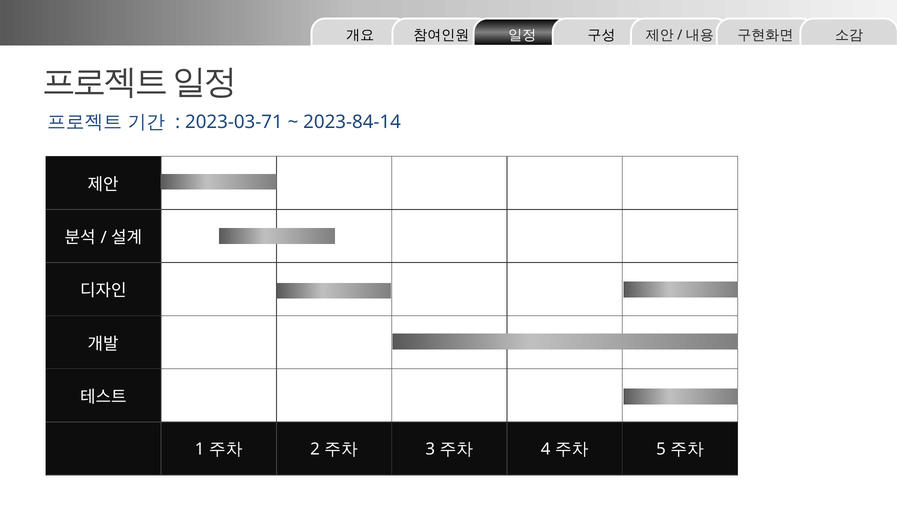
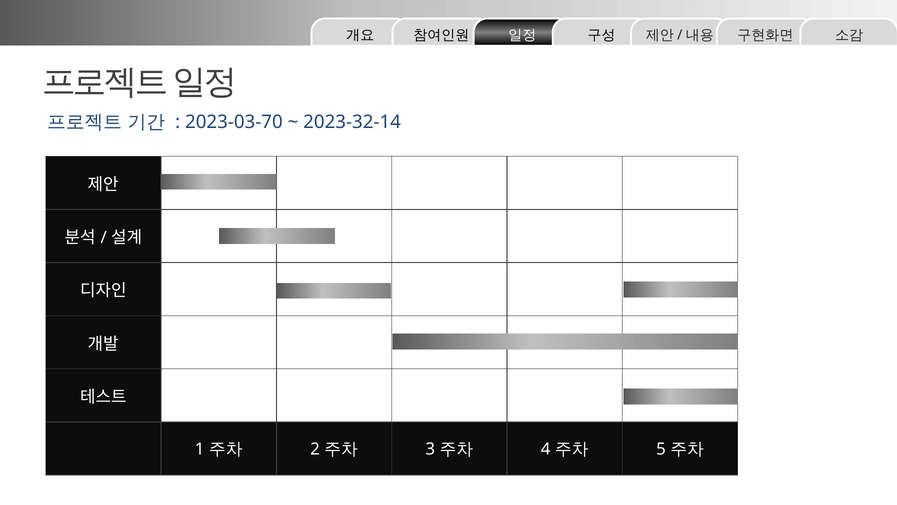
2023-03-71: 2023-03-71 -> 2023-03-70
2023-84-14: 2023-84-14 -> 2023-32-14
